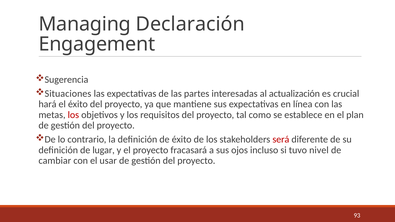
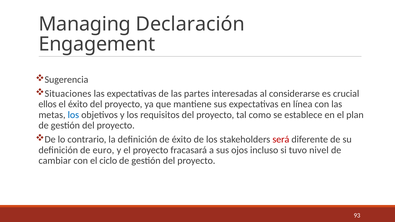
actualización: actualización -> considerarse
hará: hará -> ellos
los at (73, 115) colour: red -> blue
lugar: lugar -> euro
usar: usar -> ciclo
